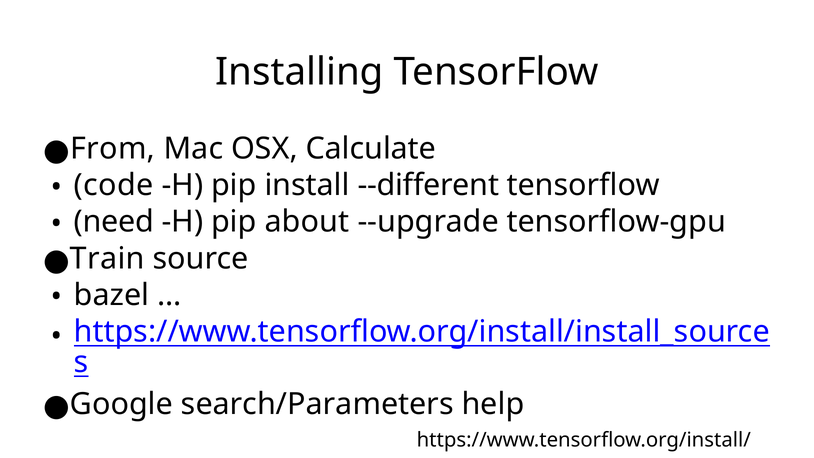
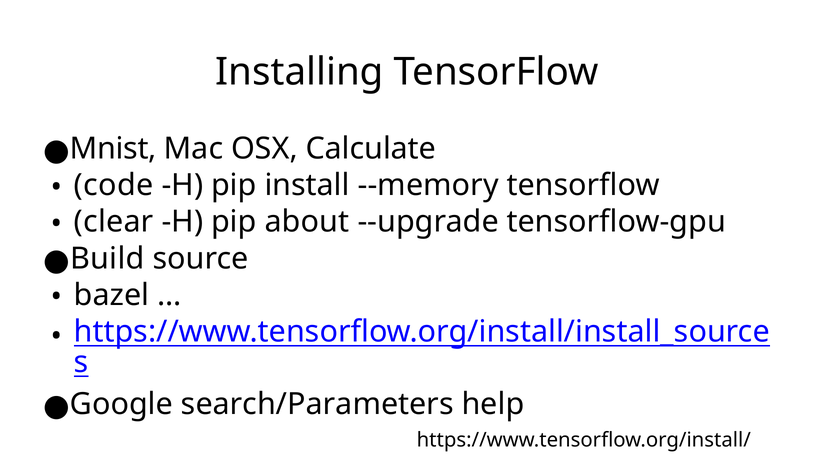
From: From -> Mnist
--different: --different -> --memory
need: need -> clear
Train: Train -> Build
